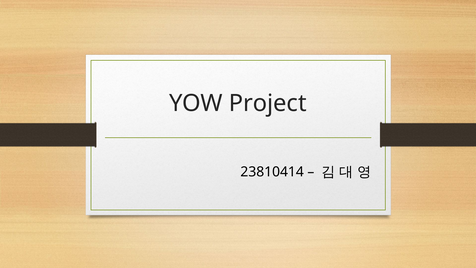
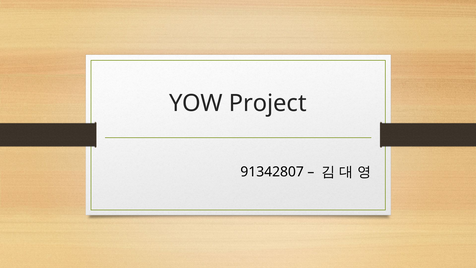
23810414: 23810414 -> 91342807
